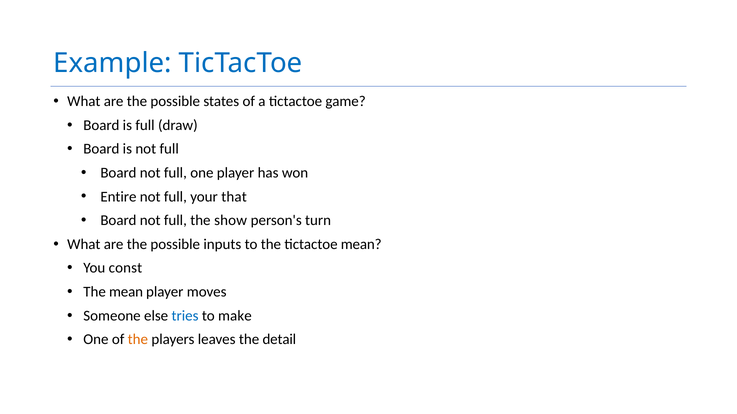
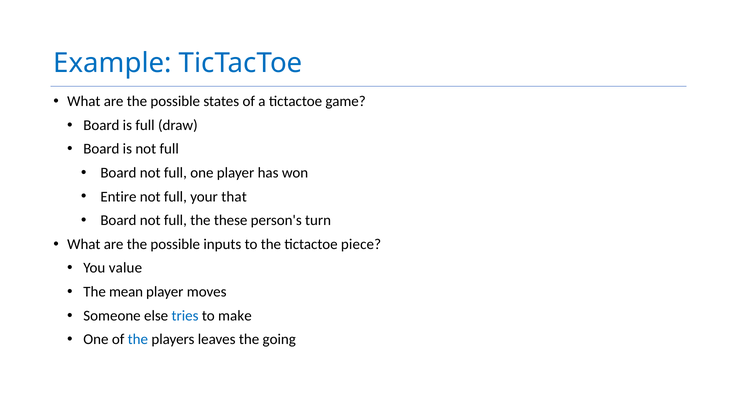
show: show -> these
tictactoe mean: mean -> piece
const: const -> value
the at (138, 340) colour: orange -> blue
detail: detail -> going
